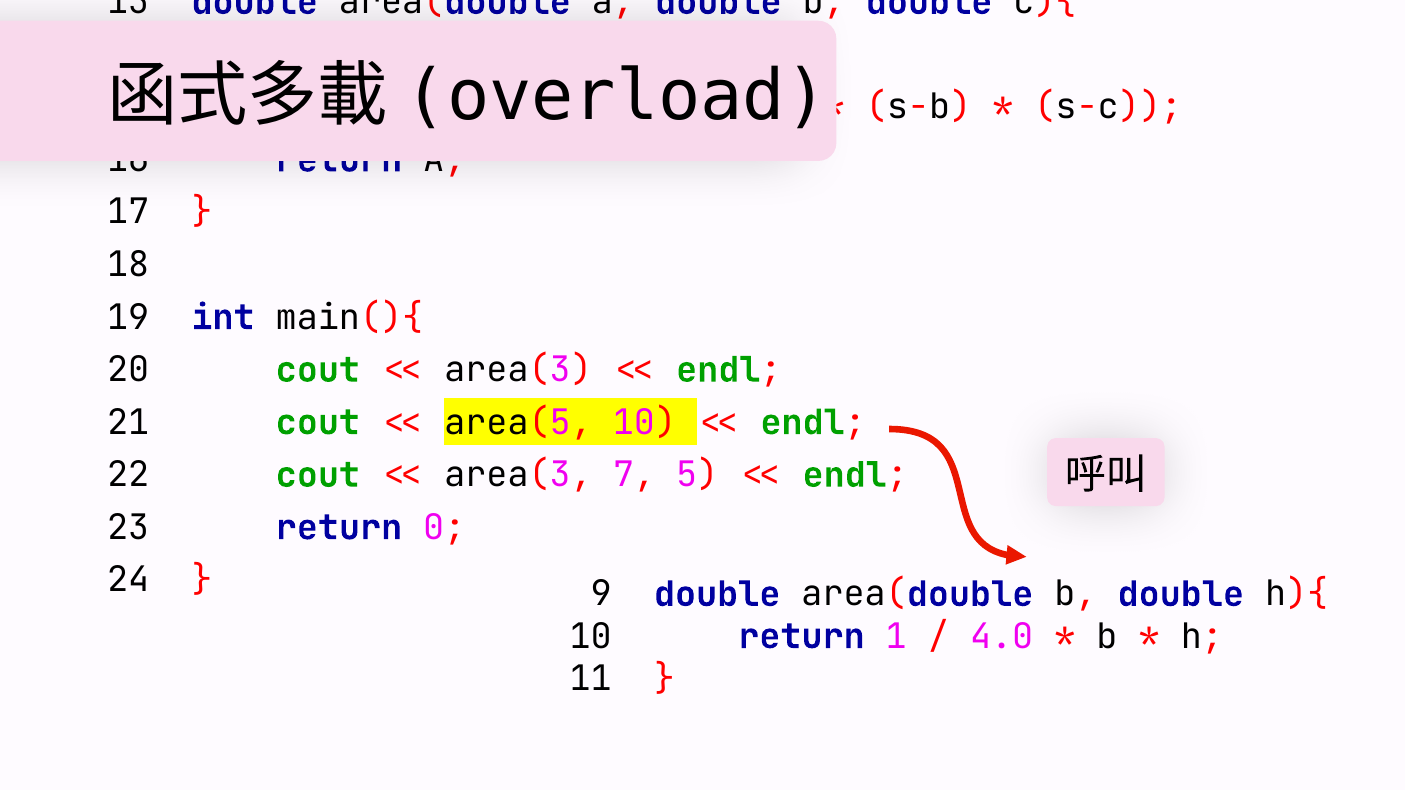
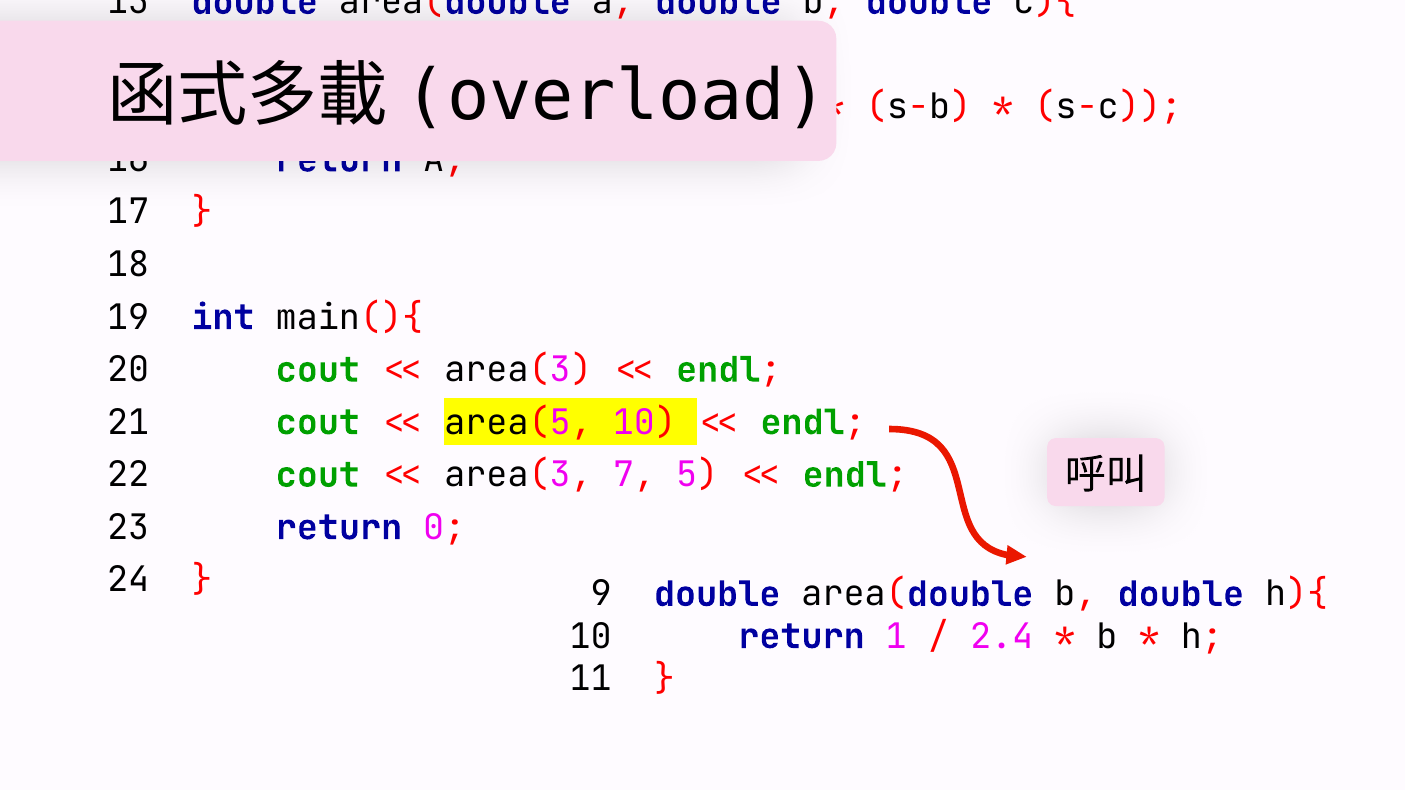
4.0: 4.0 -> 2.4
